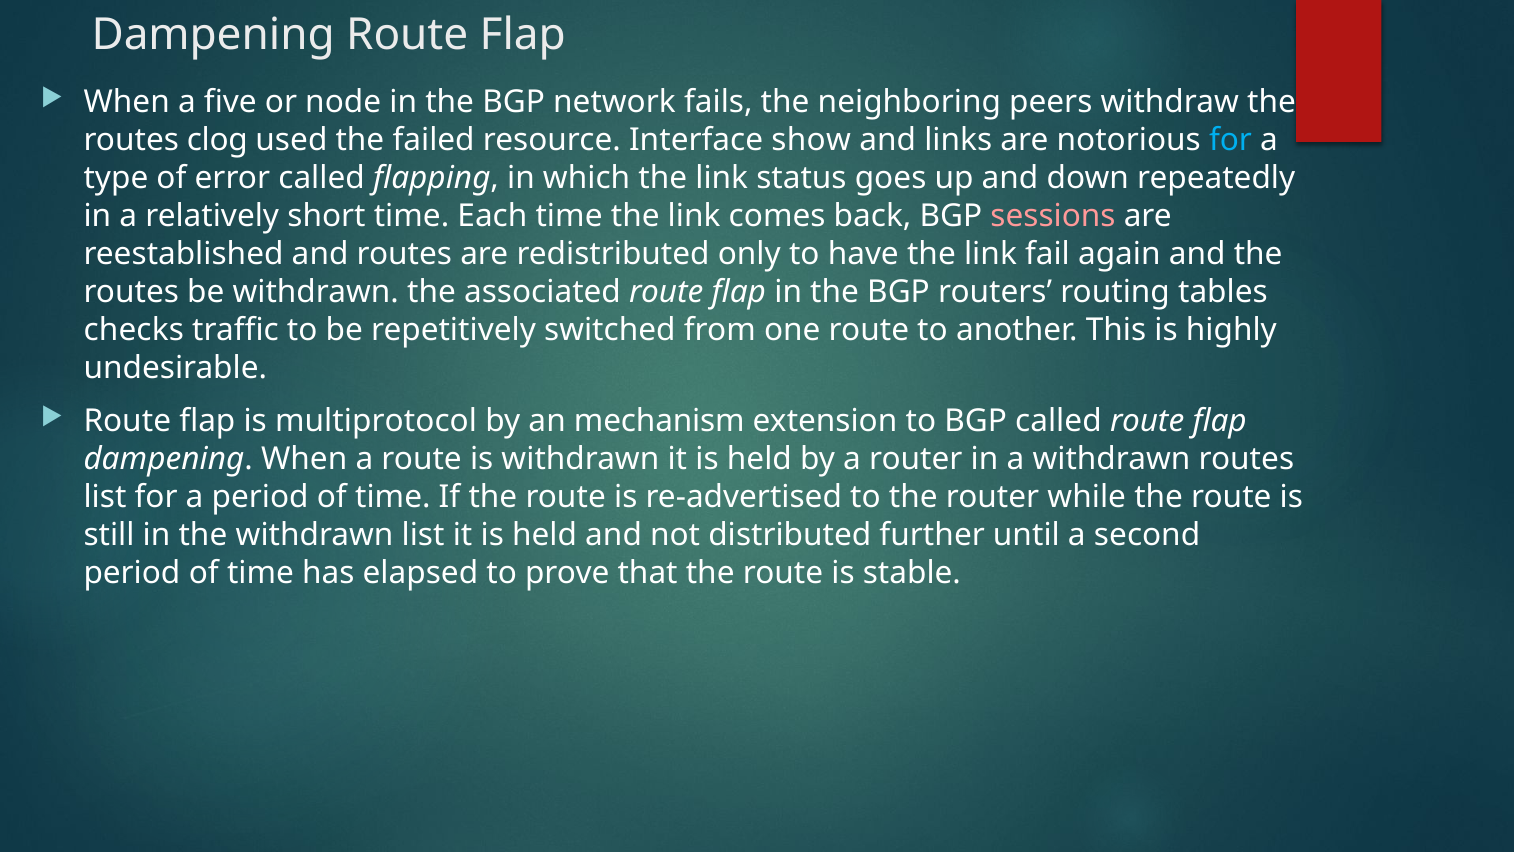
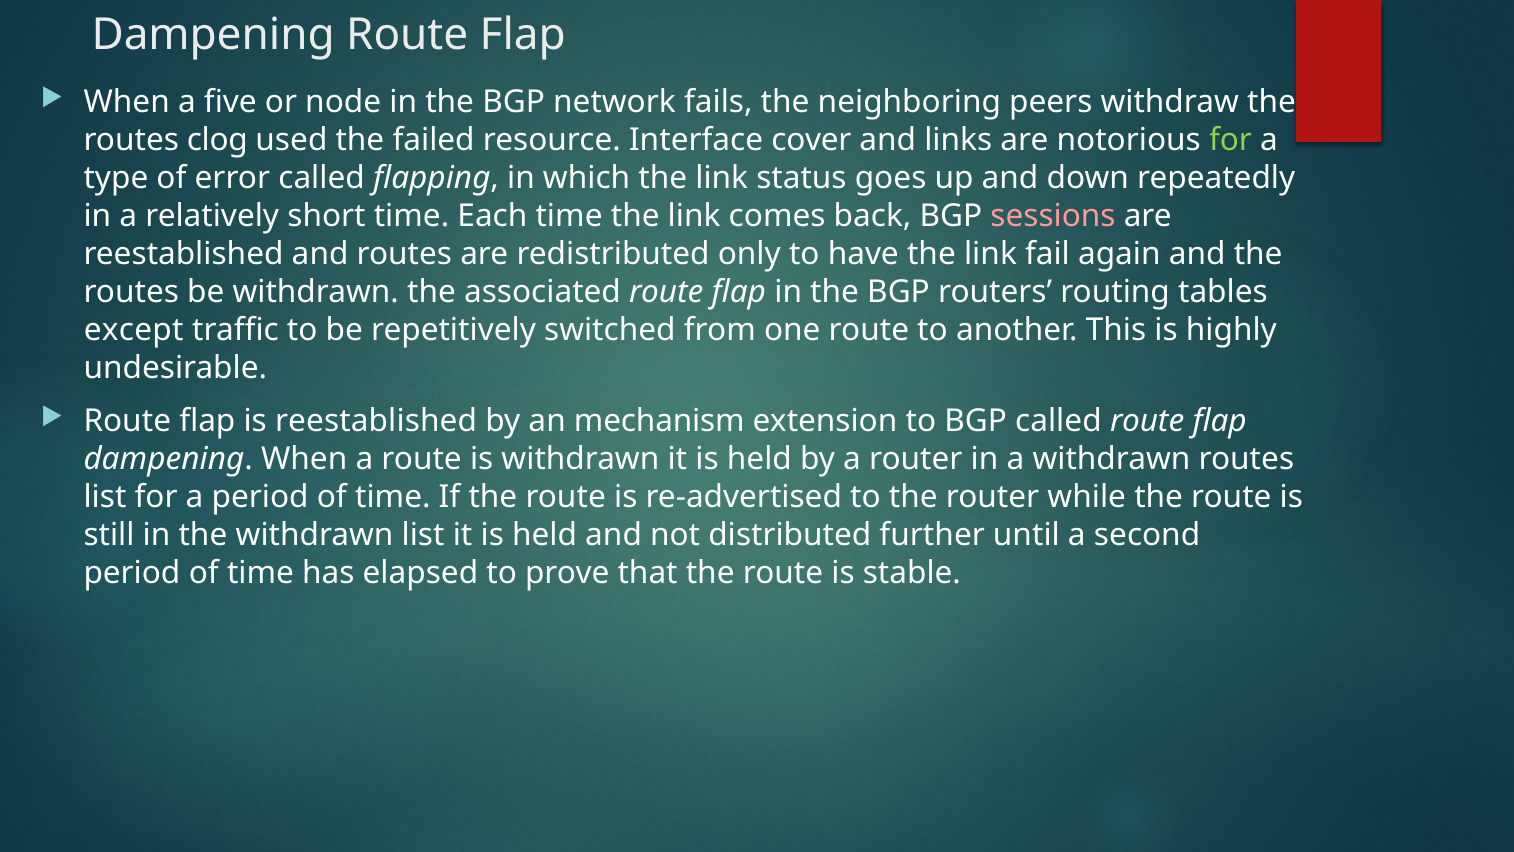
show: show -> cover
for at (1231, 140) colour: light blue -> light green
checks: checks -> except
is multiprotocol: multiprotocol -> reestablished
